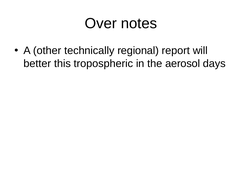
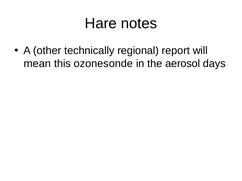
Over: Over -> Hare
better: better -> mean
tropospheric: tropospheric -> ozonesonde
